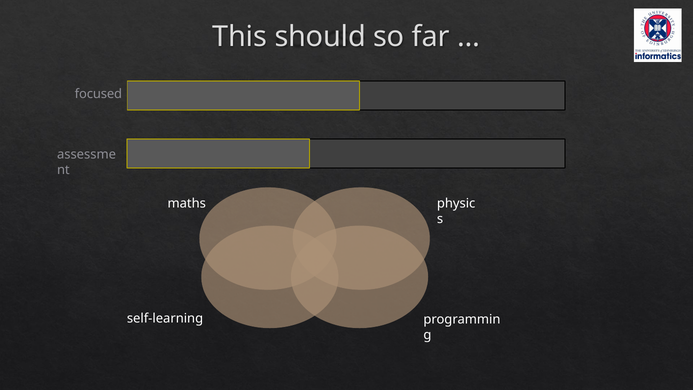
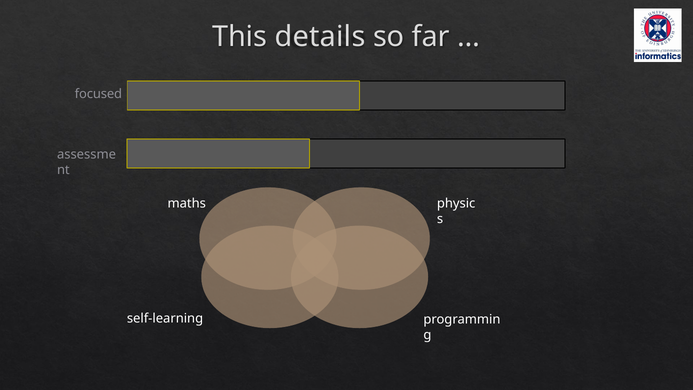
should: should -> details
